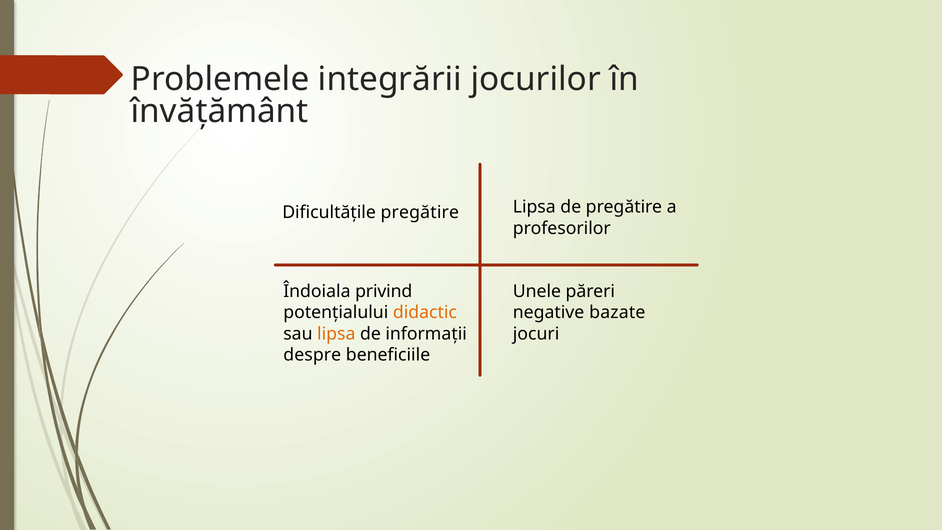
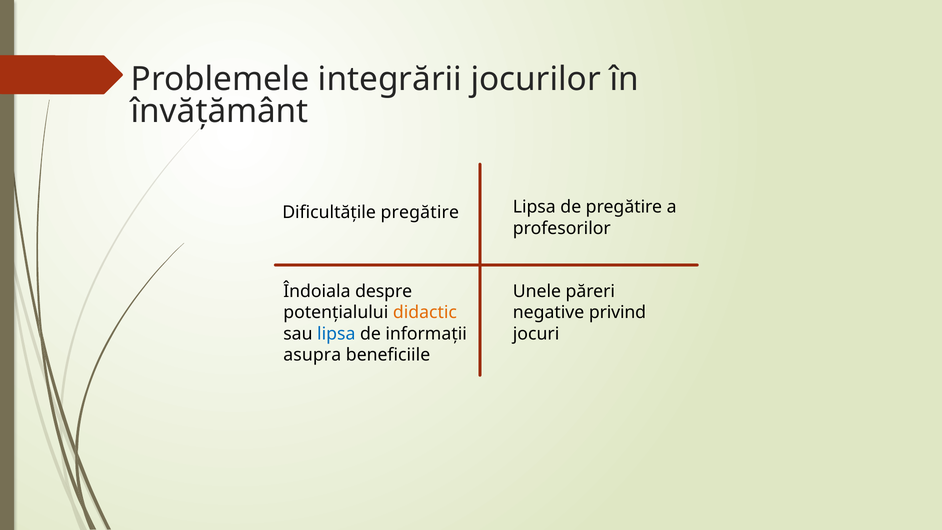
privind: privind -> despre
bazate: bazate -> privind
lipsa at (336, 334) colour: orange -> blue
despre: despre -> asupra
